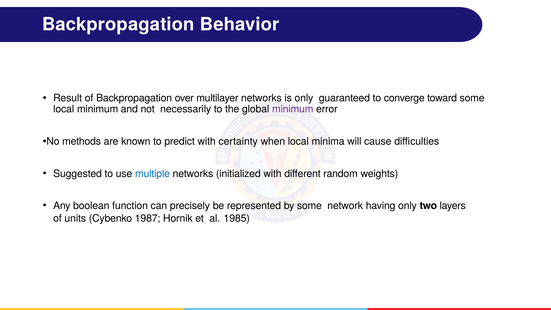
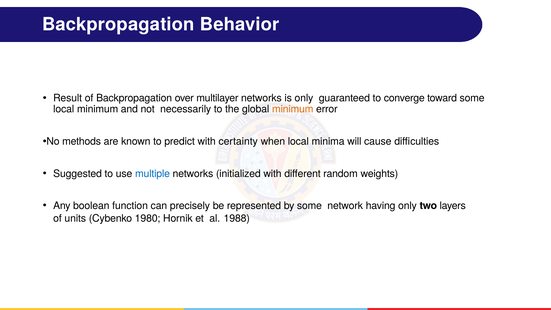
minimum at (293, 109) colour: purple -> orange
1987: 1987 -> 1980
1985: 1985 -> 1988
